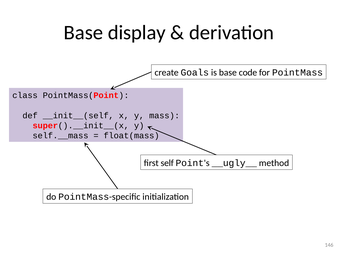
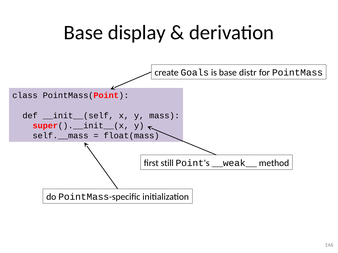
code: code -> distr
self: self -> still
__ugly__: __ugly__ -> __weak__
